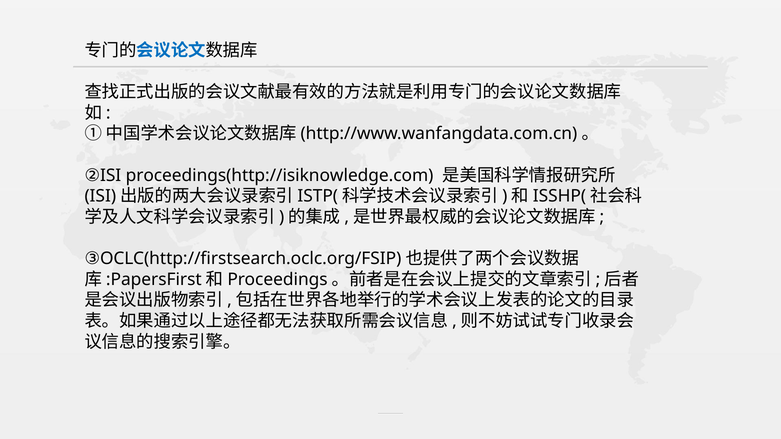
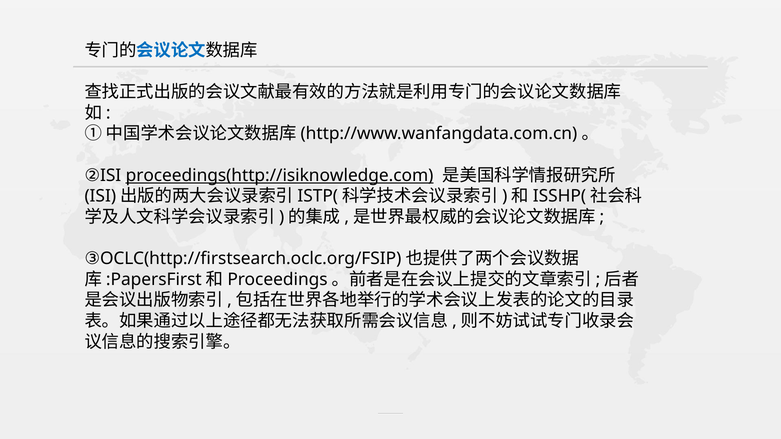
proceedings(http://isiknowledge.com underline: none -> present
